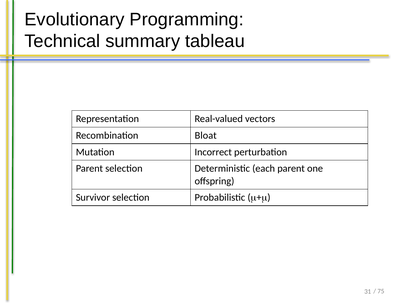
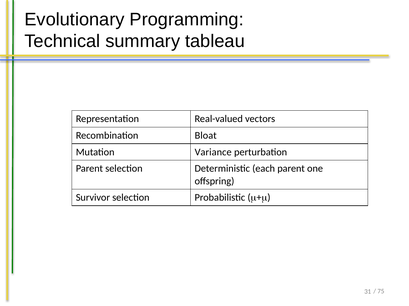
Incorrect: Incorrect -> Variance
